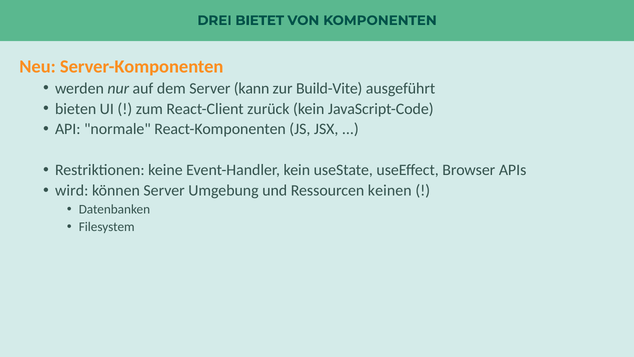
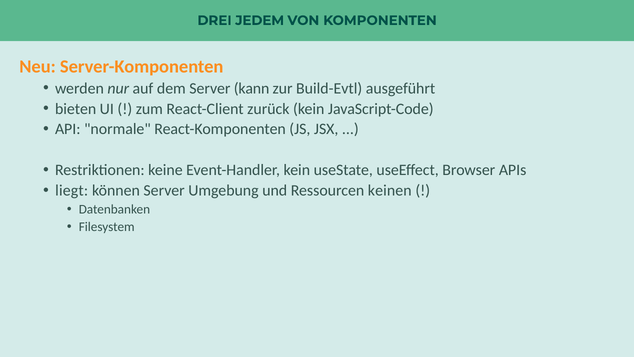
BIETET: BIETET -> JEDEM
Build-Vite: Build-Vite -> Build-Evtl
wird: wird -> liegt
